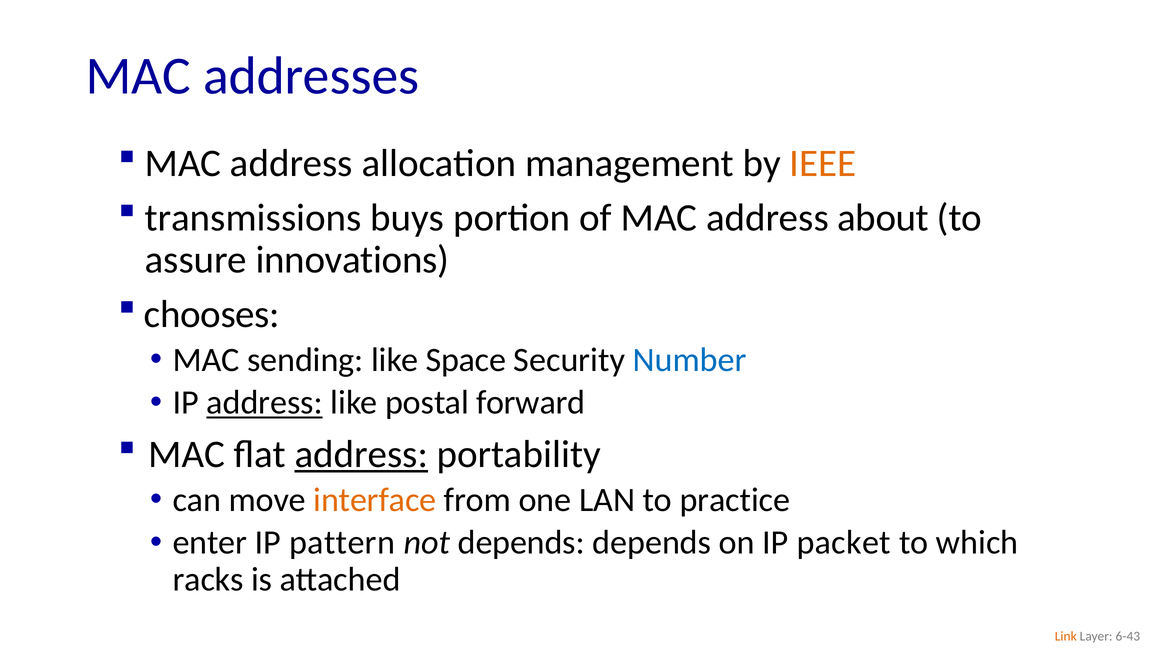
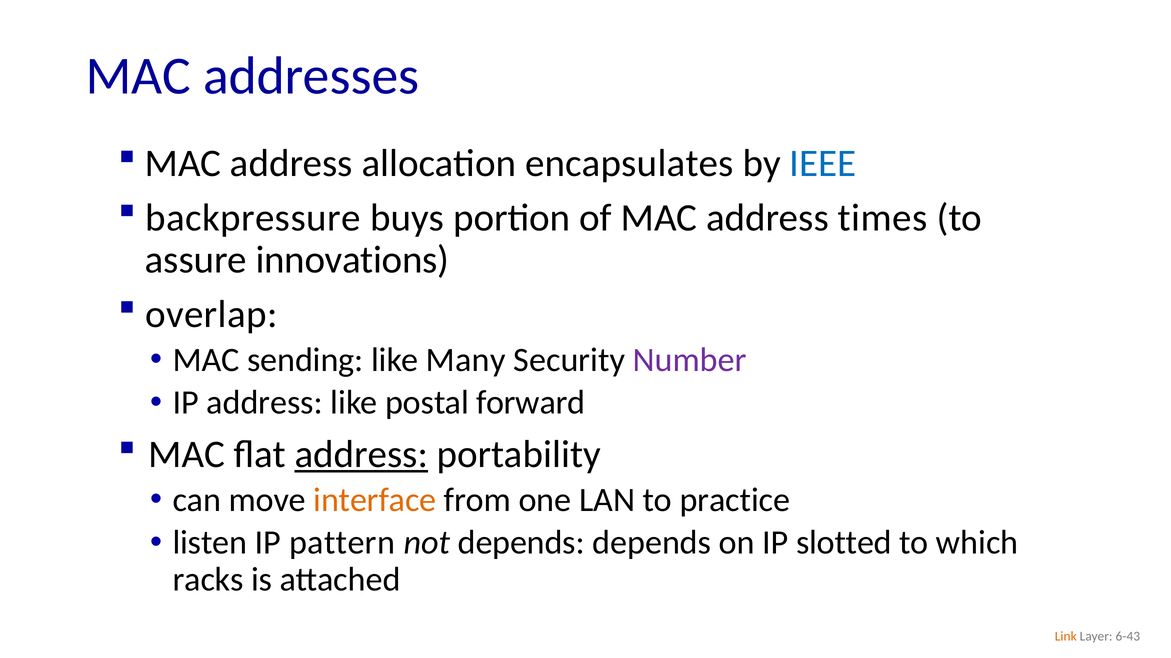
management: management -> encapsulates
IEEE colour: orange -> blue
transmissions: transmissions -> backpressure
about: about -> times
chooses: chooses -> overlap
Space: Space -> Many
Number colour: blue -> purple
address at (265, 403) underline: present -> none
enter: enter -> listen
packet: packet -> slotted
